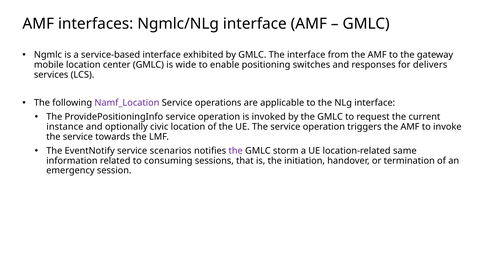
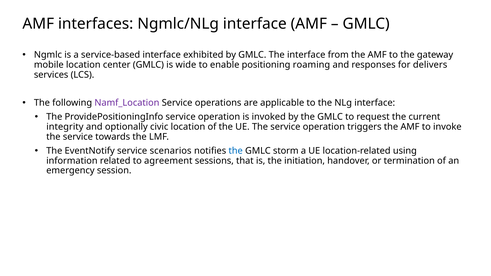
switches: switches -> roaming
instance: instance -> integrity
the at (236, 151) colour: purple -> blue
same: same -> using
consuming: consuming -> agreement
